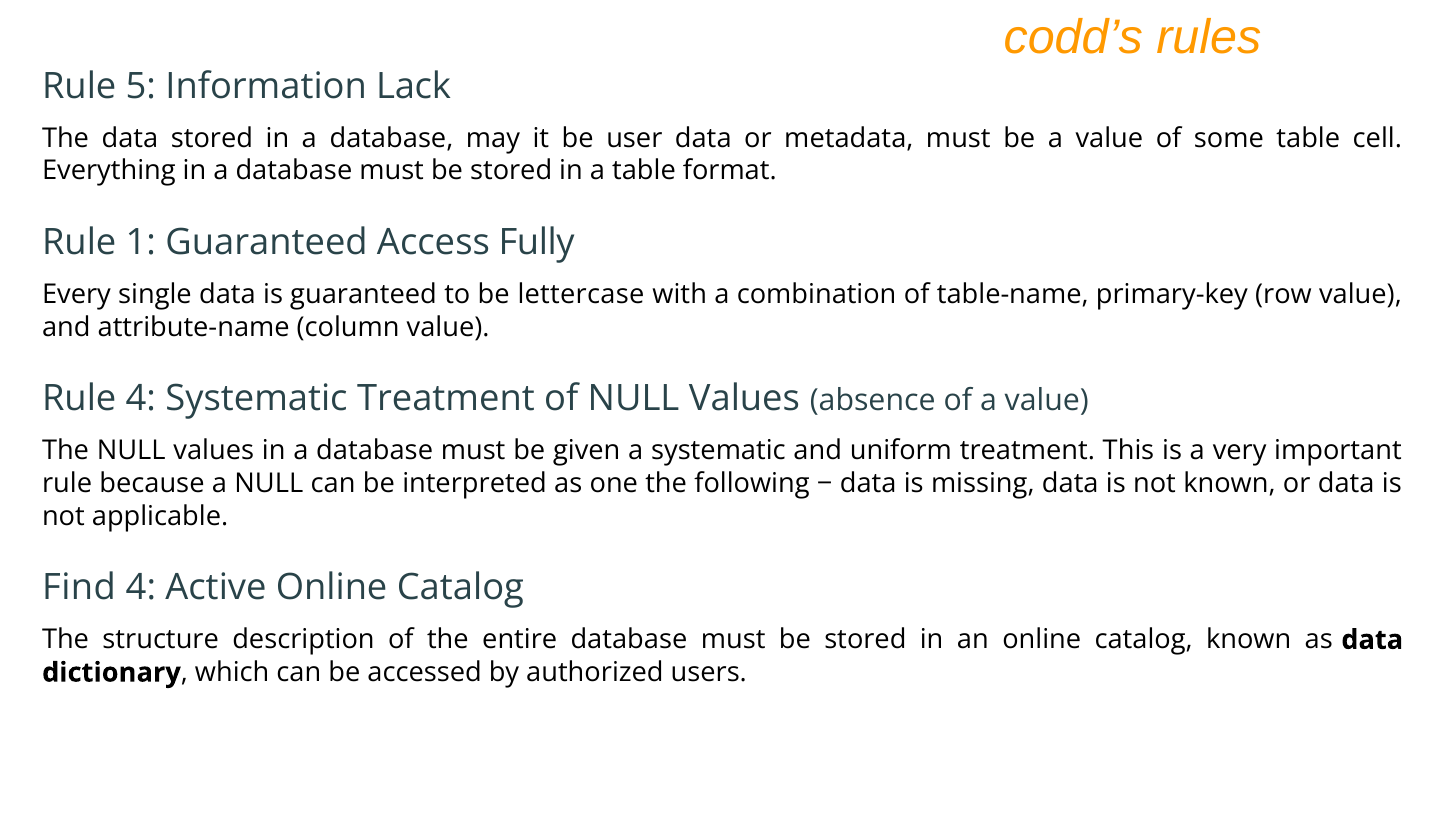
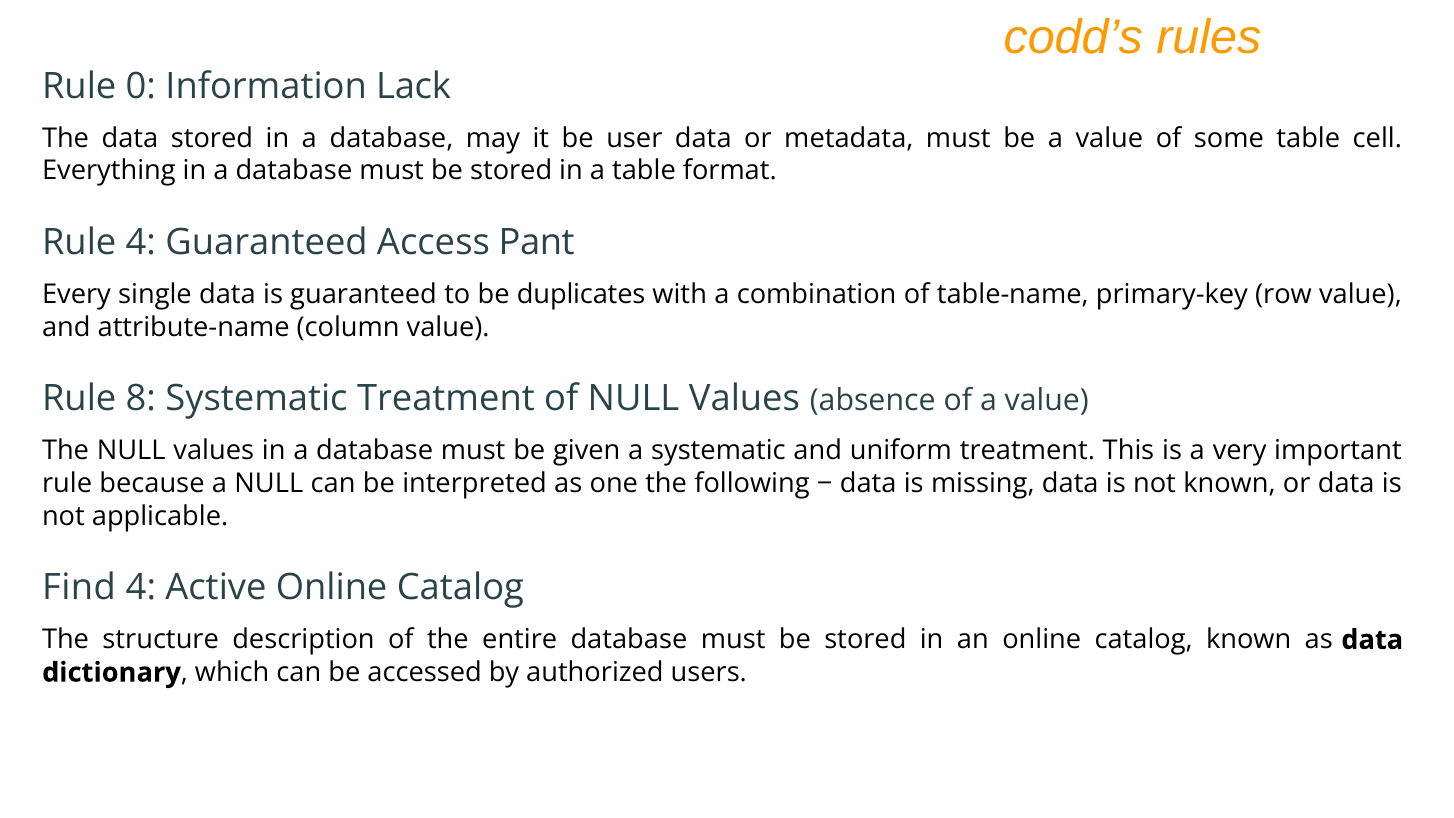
5: 5 -> 0
Rule 1: 1 -> 4
Fully: Fully -> Pant
lettercase: lettercase -> duplicates
Rule 4: 4 -> 8
